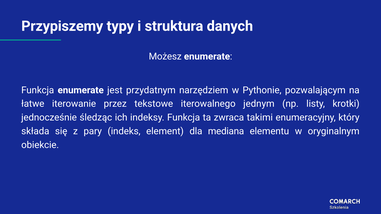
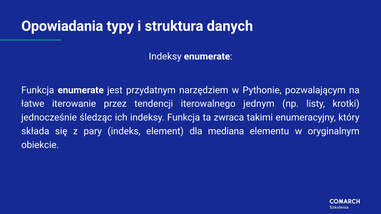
Przypiszemy: Przypiszemy -> Opowiadania
Możesz at (165, 56): Możesz -> Indeksy
tekstowe: tekstowe -> tendencji
